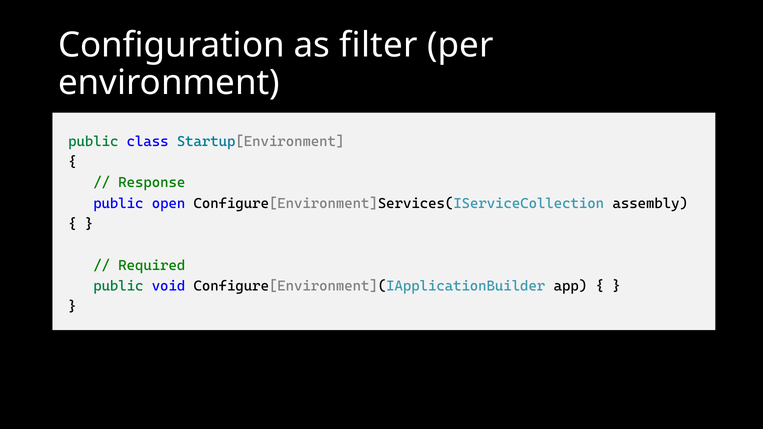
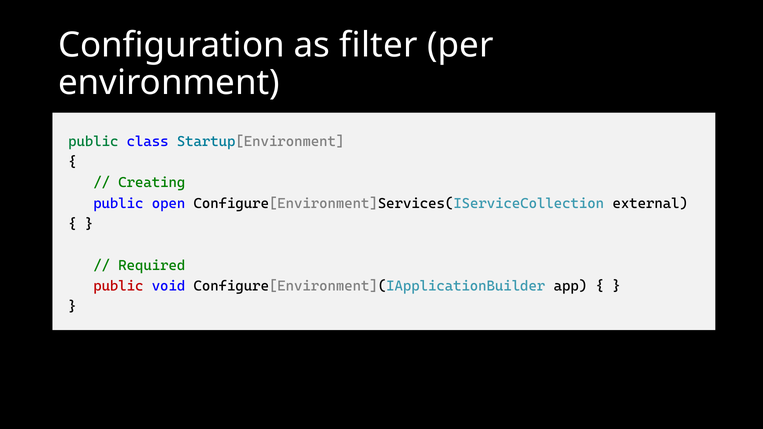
Response: Response -> Creating
assembly: assembly -> external
public at (118, 286) colour: green -> red
